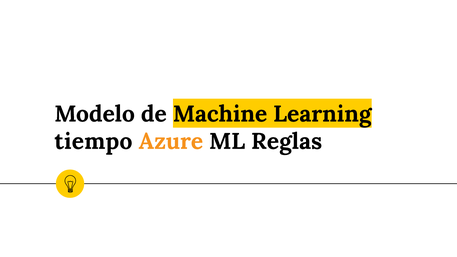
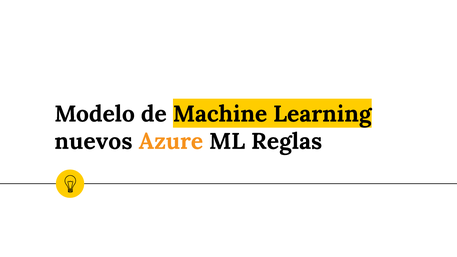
tiempo: tiempo -> nuevos
